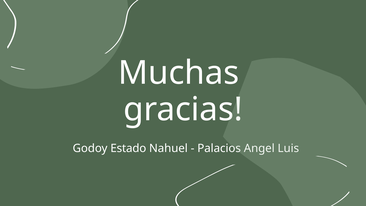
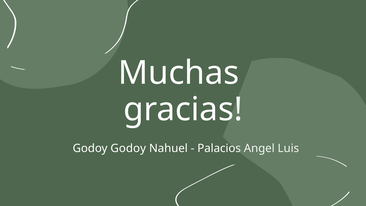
Godoy Estado: Estado -> Godoy
